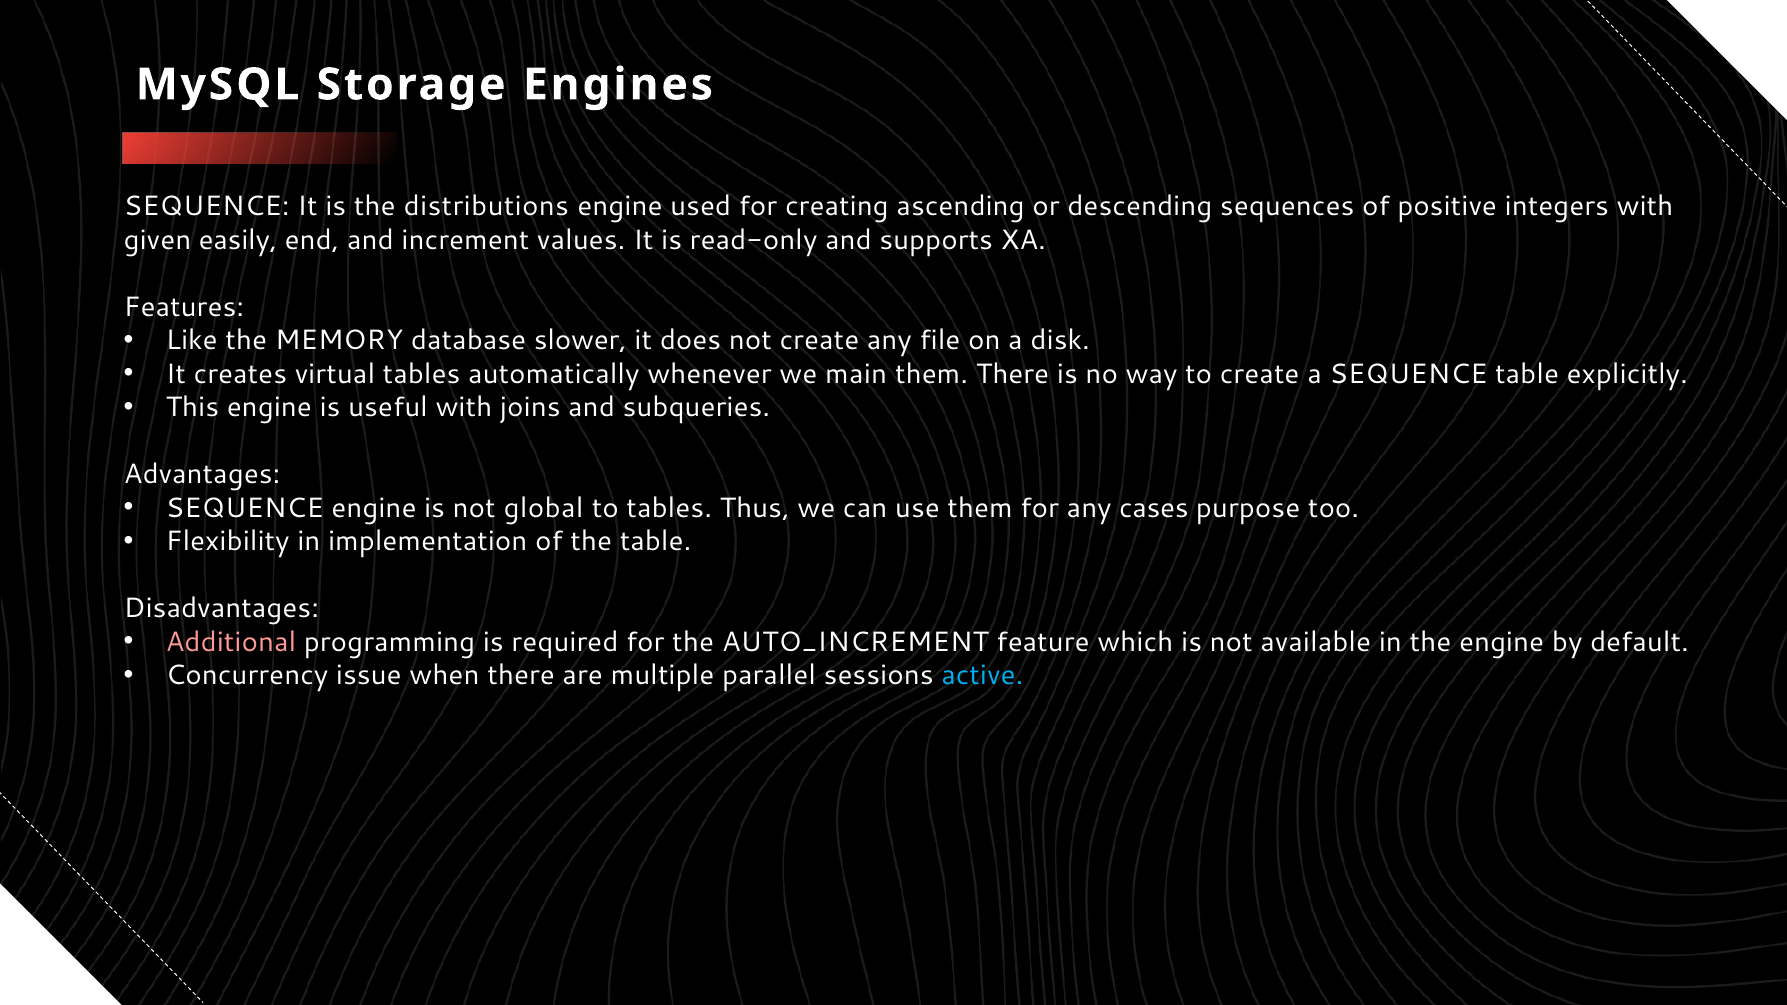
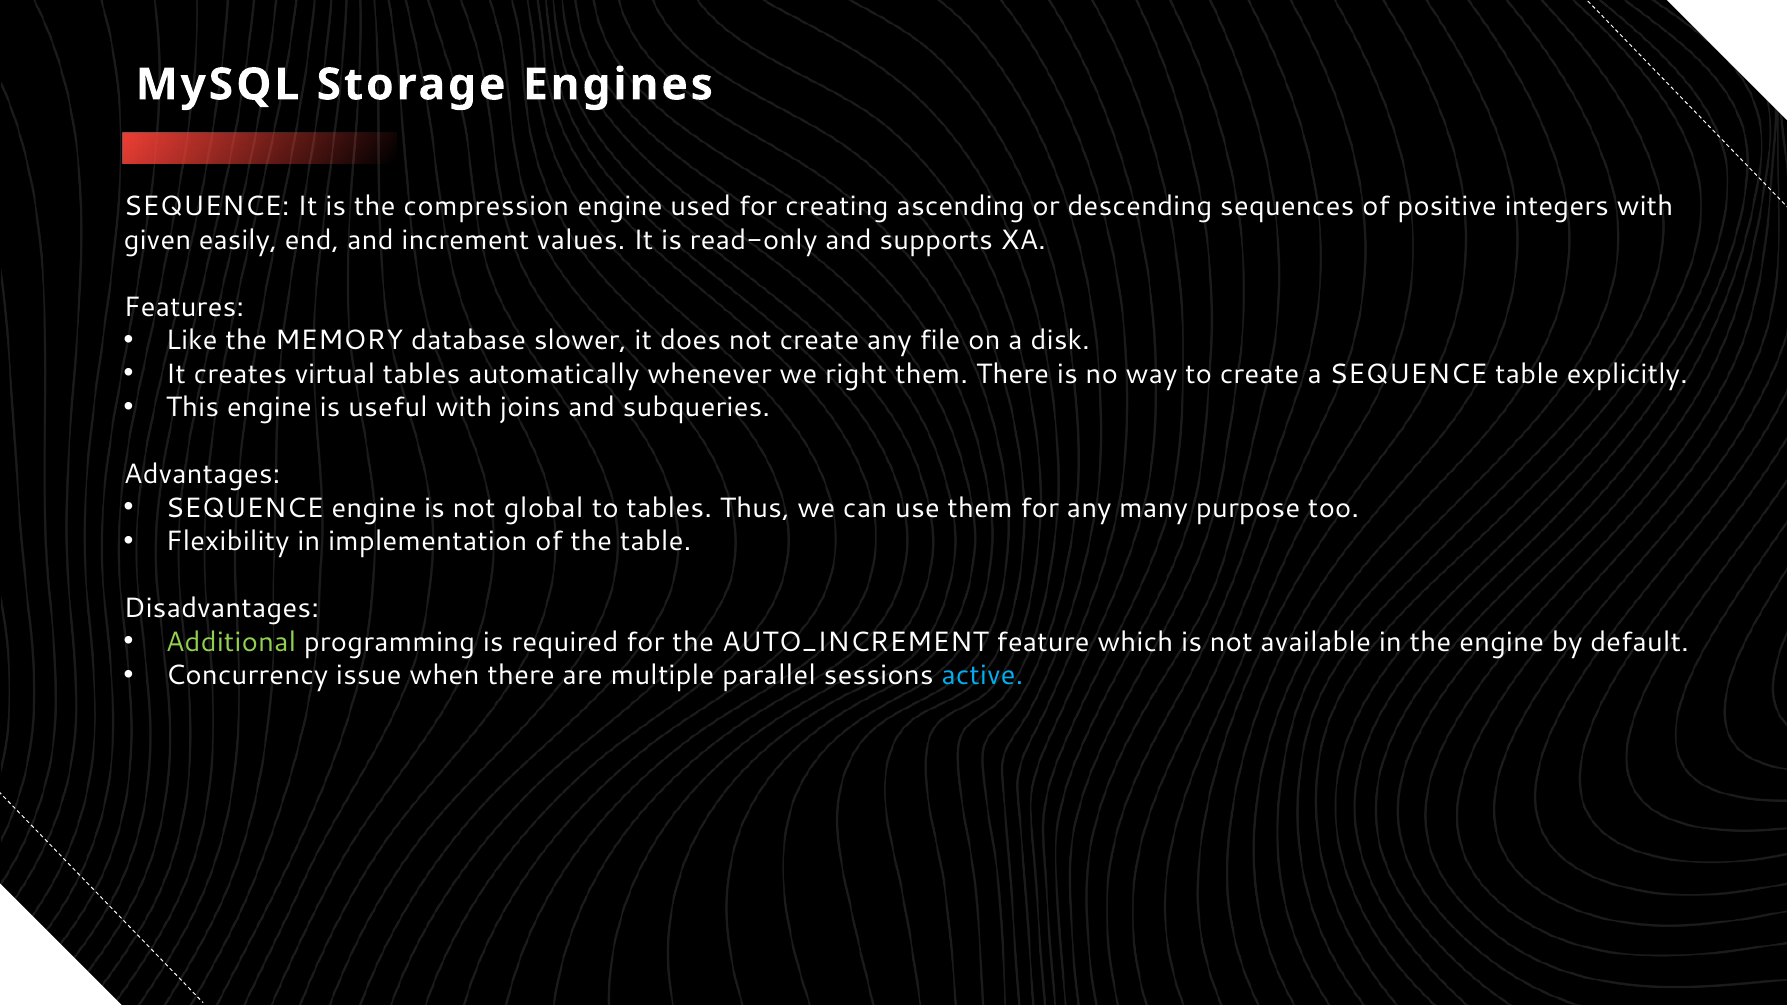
distributions: distributions -> compression
main: main -> right
cases: cases -> many
Additional colour: pink -> light green
